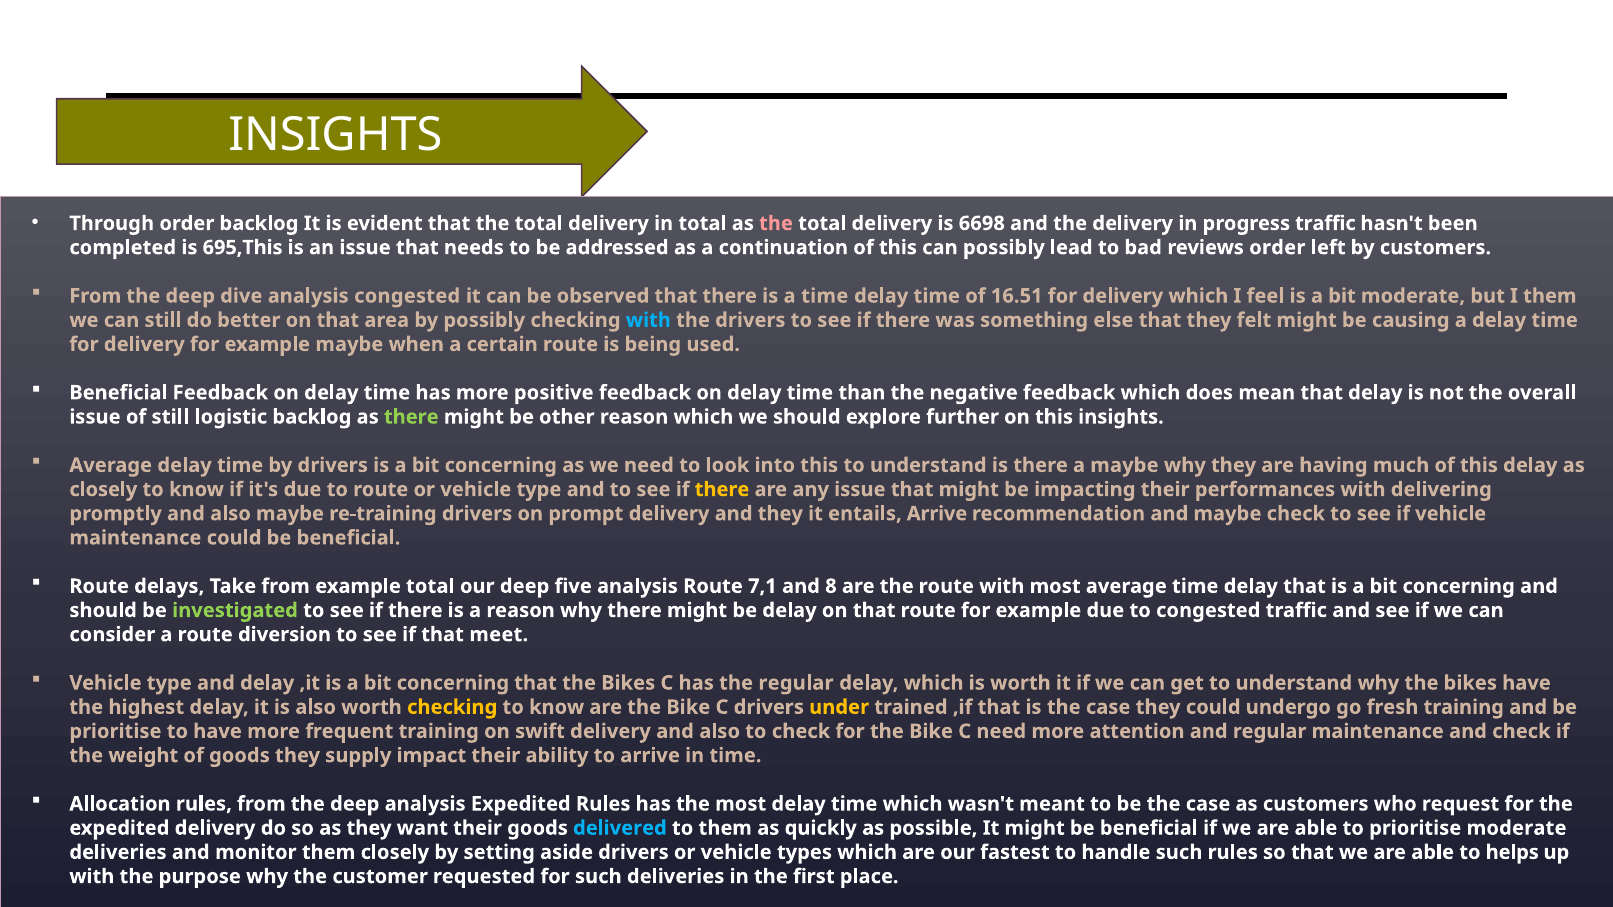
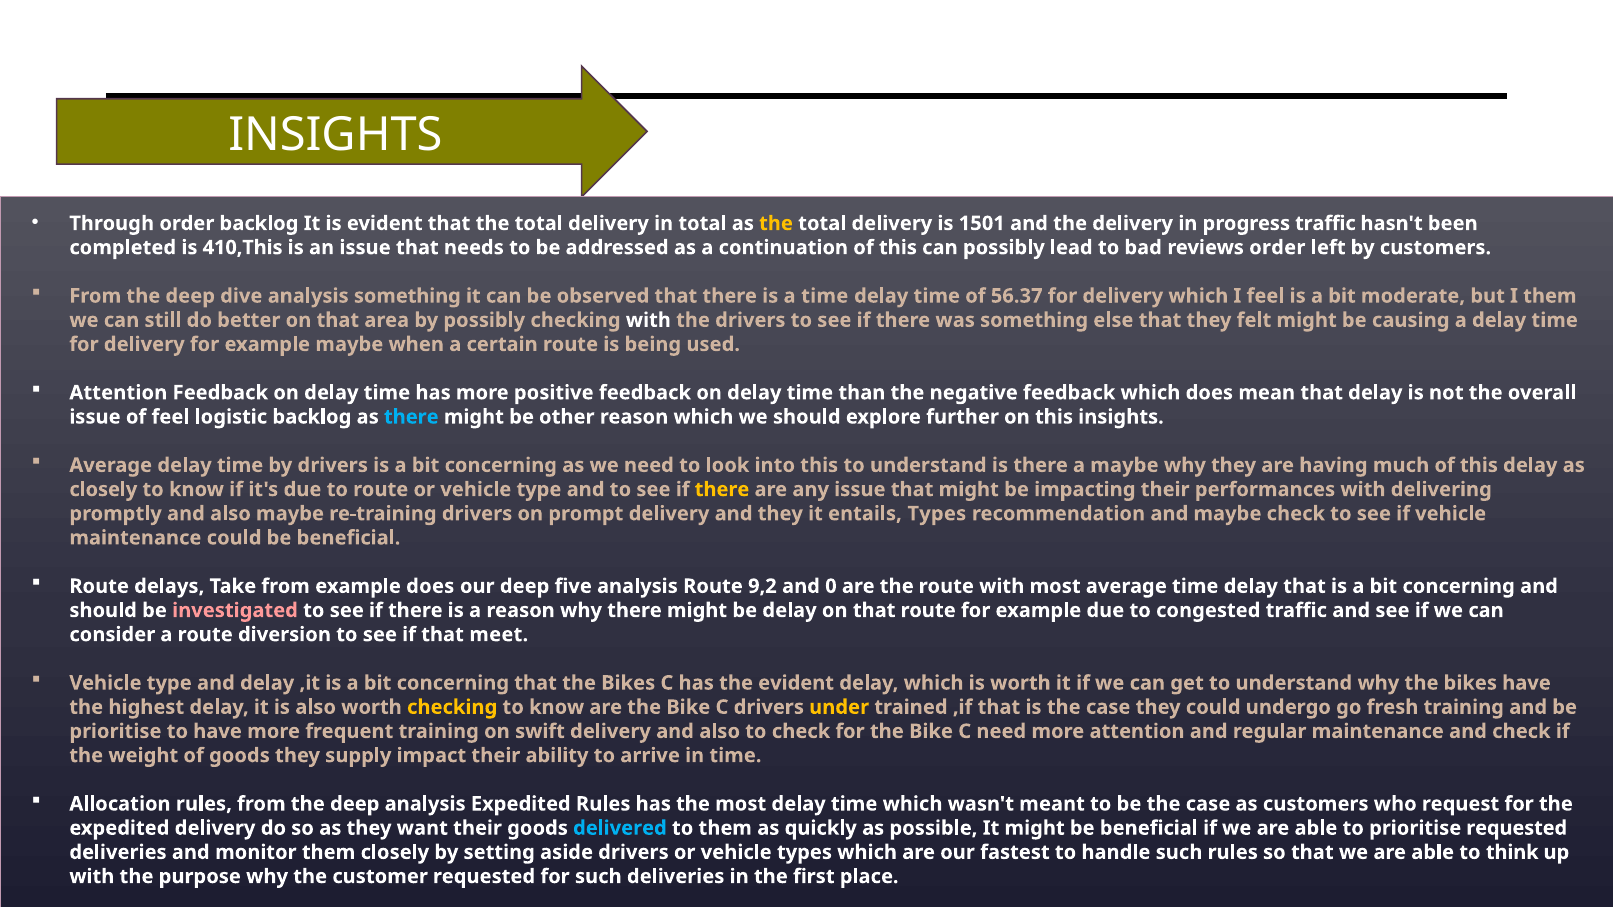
the at (776, 223) colour: pink -> yellow
6698: 6698 -> 1501
695,This: 695,This -> 410,This
analysis congested: congested -> something
16.51: 16.51 -> 56.37
with at (648, 320) colour: light blue -> white
Beneficial at (118, 393): Beneficial -> Attention
of still: still -> feel
there at (411, 417) colour: light green -> light blue
entails Arrive: Arrive -> Types
example total: total -> does
7,1: 7,1 -> 9,2
8: 8 -> 0
investigated colour: light green -> pink
the regular: regular -> evident
prioritise moderate: moderate -> requested
helps: helps -> think
